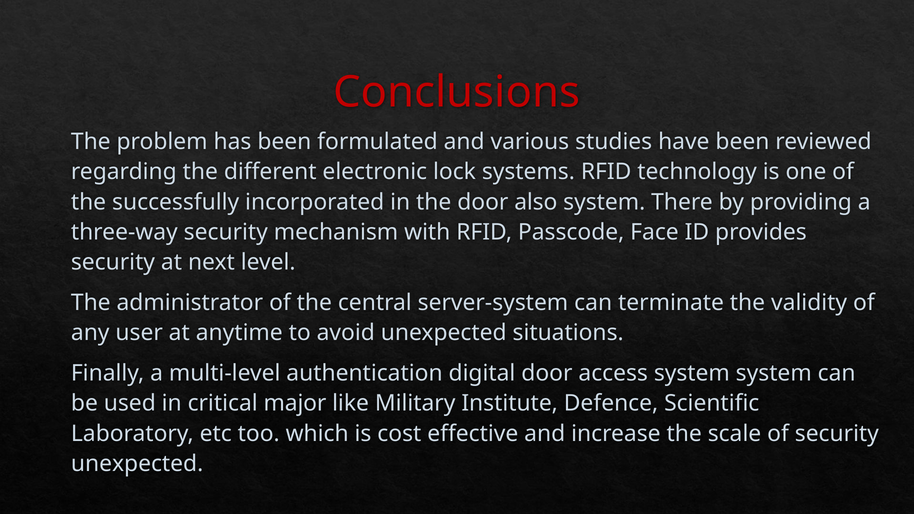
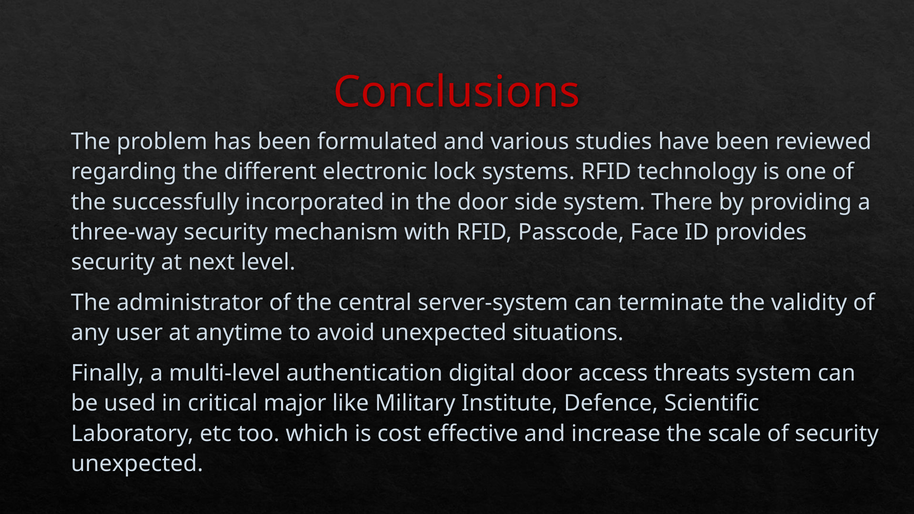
also: also -> side
access system: system -> threats
